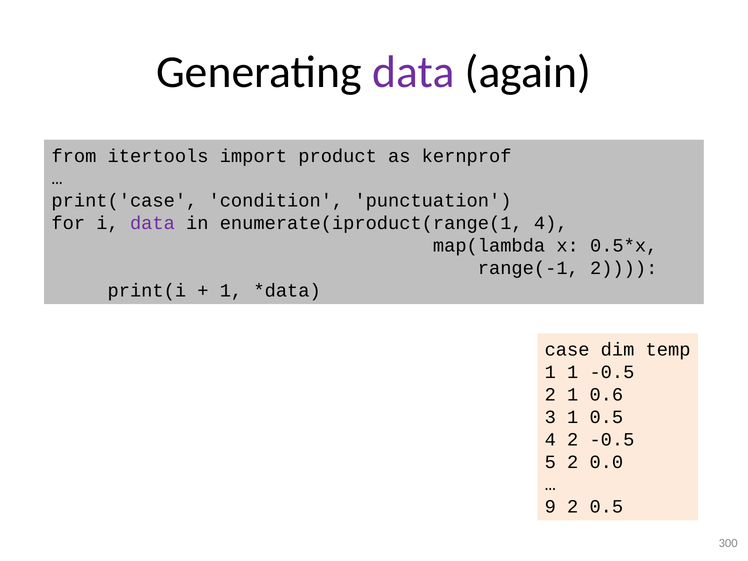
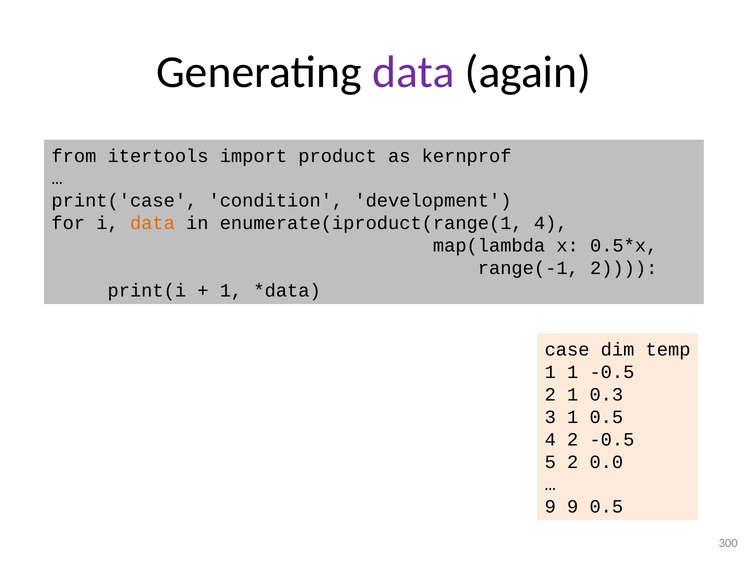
punctuation: punctuation -> development
data at (152, 223) colour: purple -> orange
0.6: 0.6 -> 0.3
9 2: 2 -> 9
